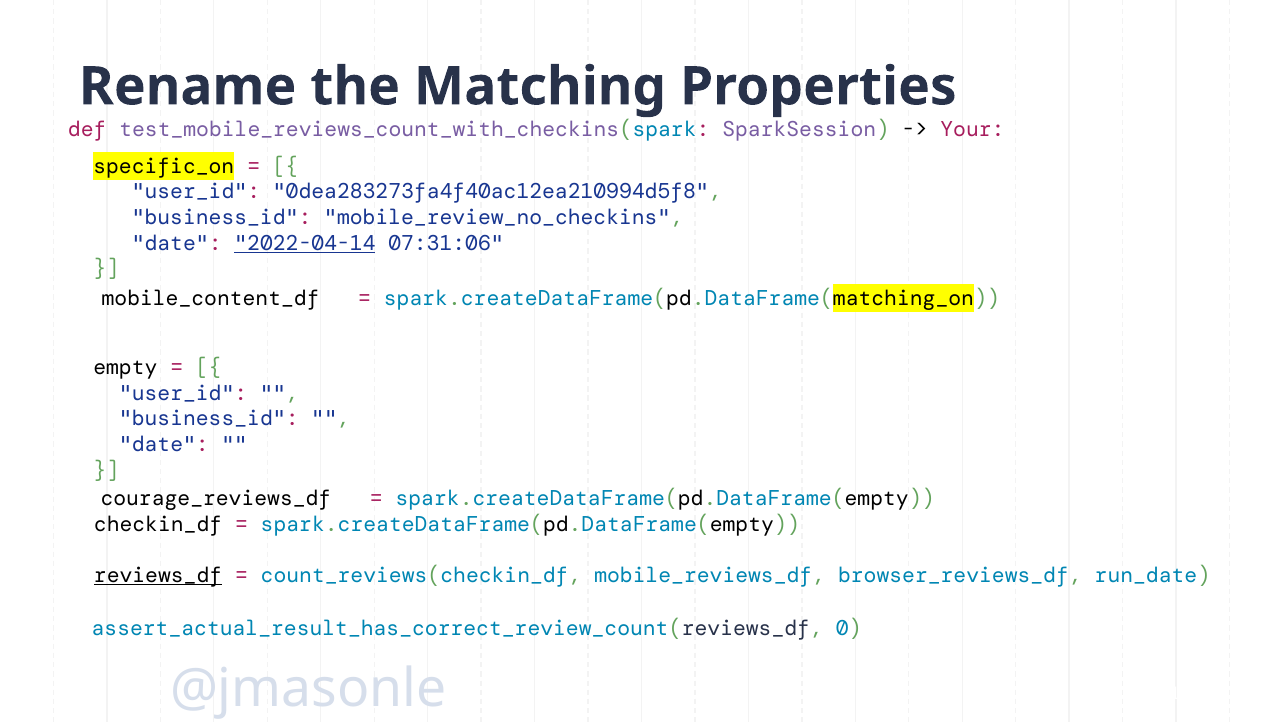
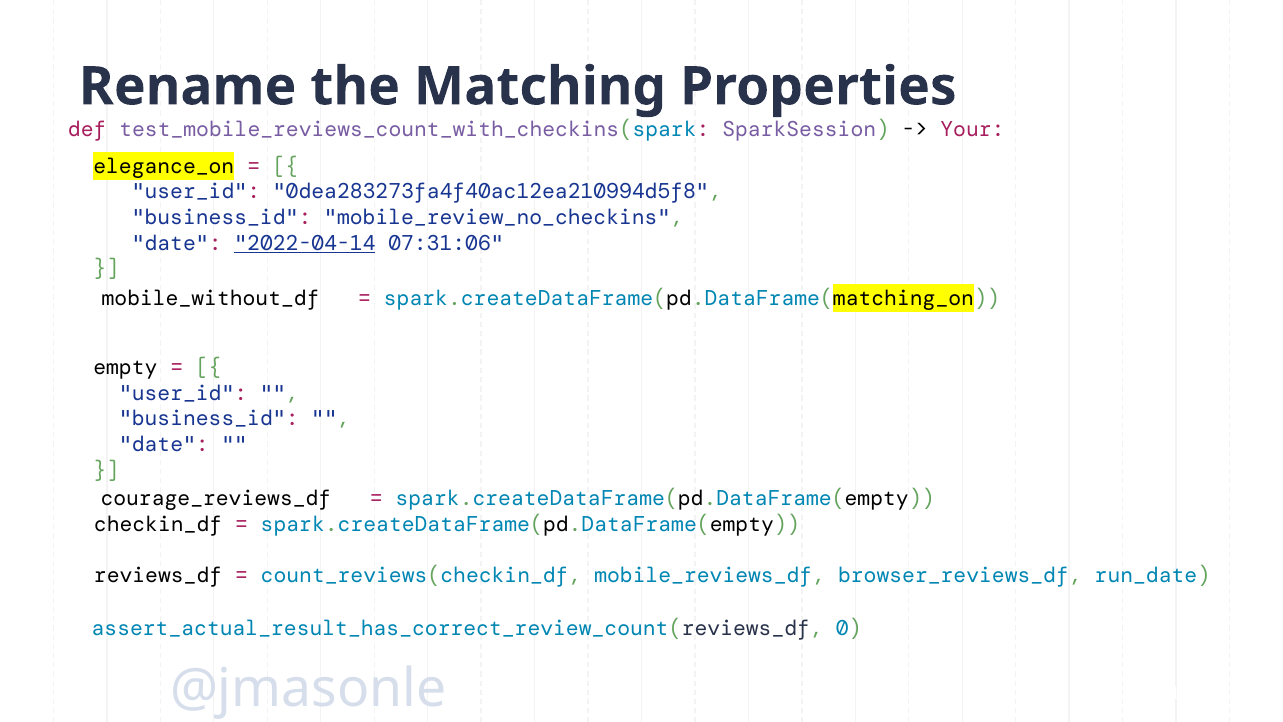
specific_on: specific_on -> elegance_on
mobile_content_df: mobile_content_df -> mobile_without_df
reviews_df underline: present -> none
